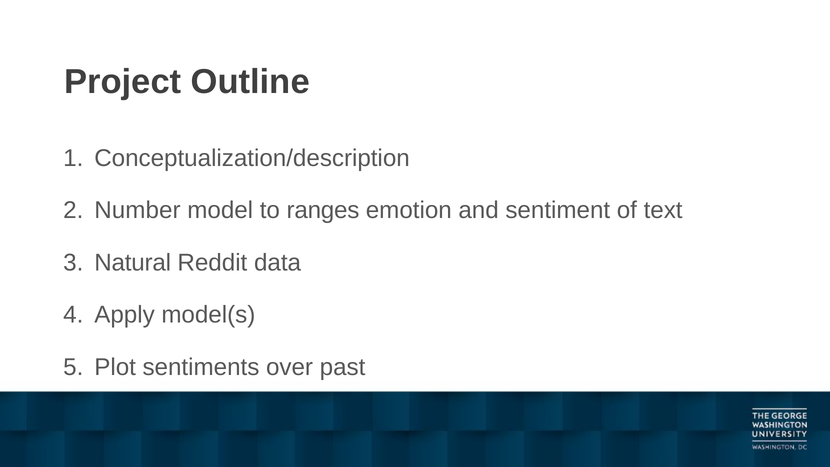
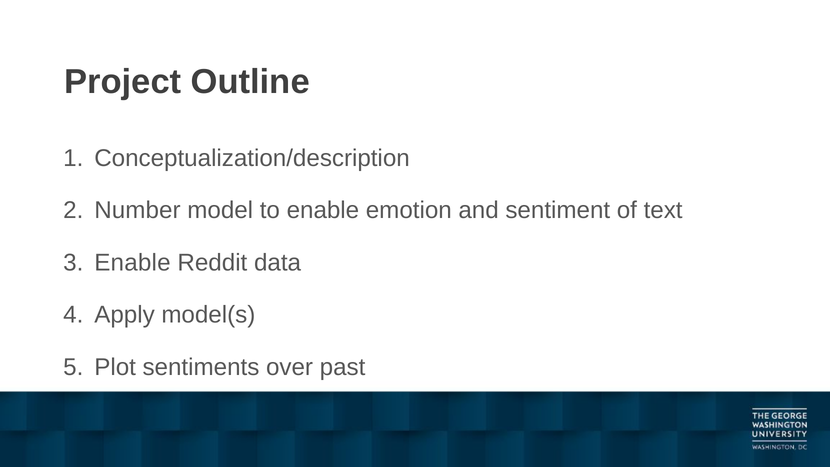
to ranges: ranges -> enable
Natural at (133, 263): Natural -> Enable
